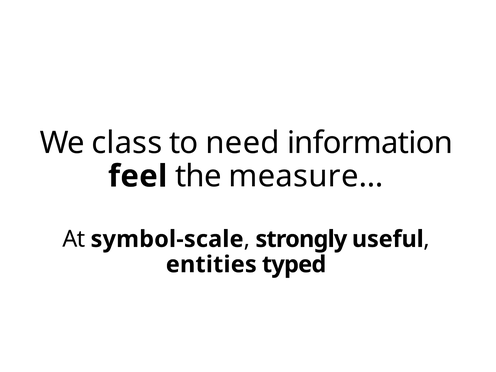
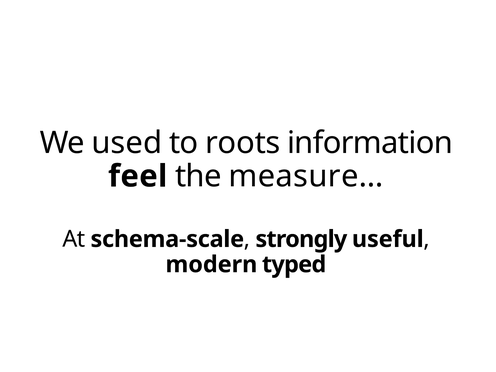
class: class -> used
need: need -> roots
symbol-scale: symbol-scale -> schema-scale
entities: entities -> modern
